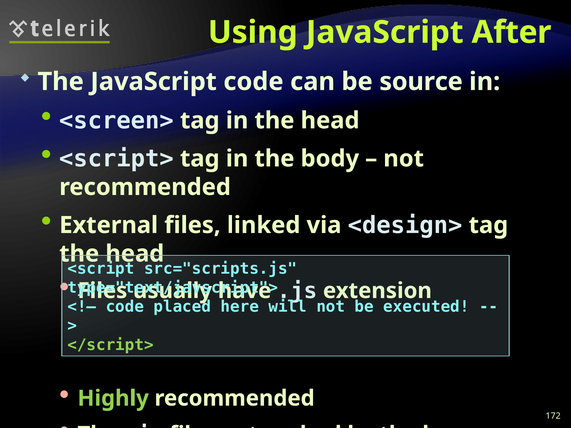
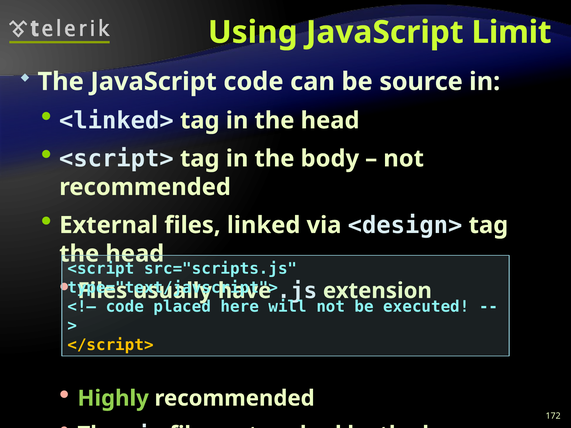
After: After -> Limit
<screen>: <screen> -> <linked>
</script> colour: light green -> yellow
